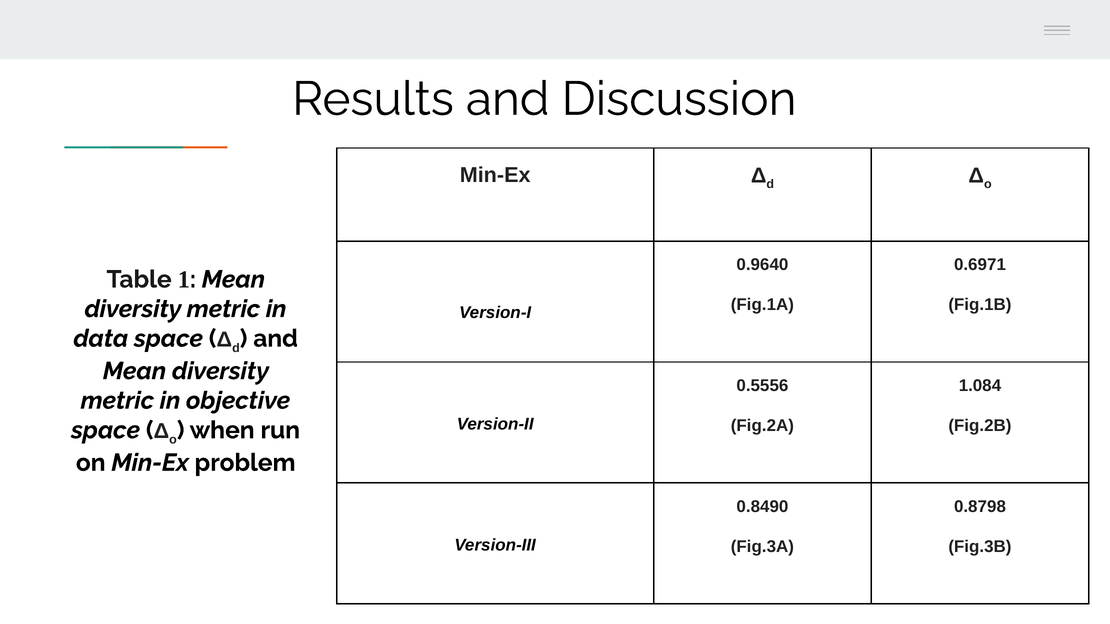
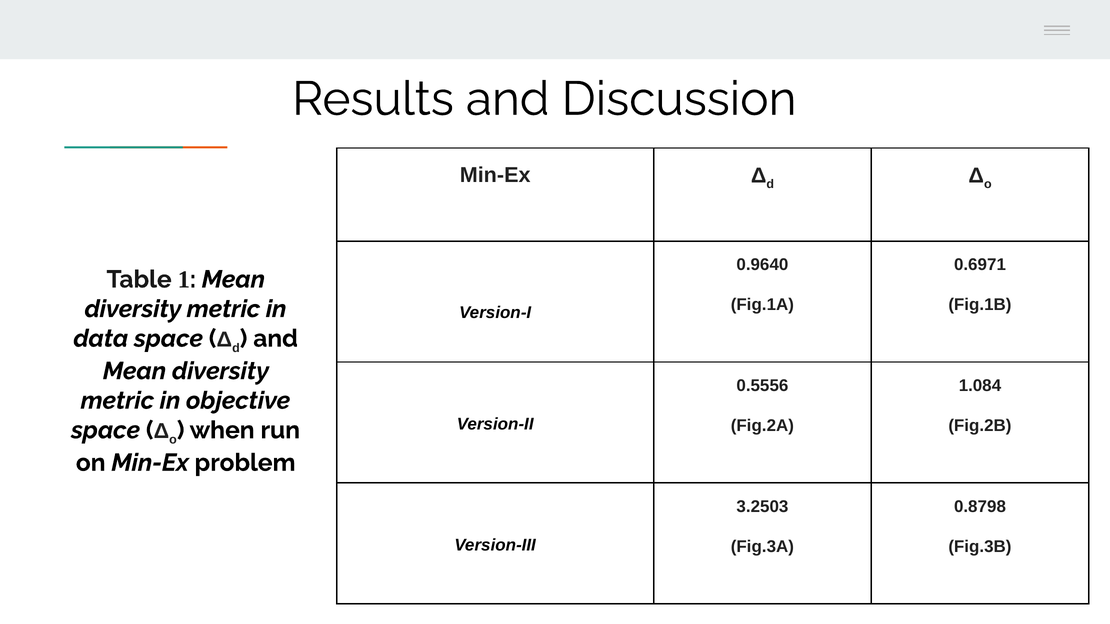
0.8490: 0.8490 -> 3.2503
